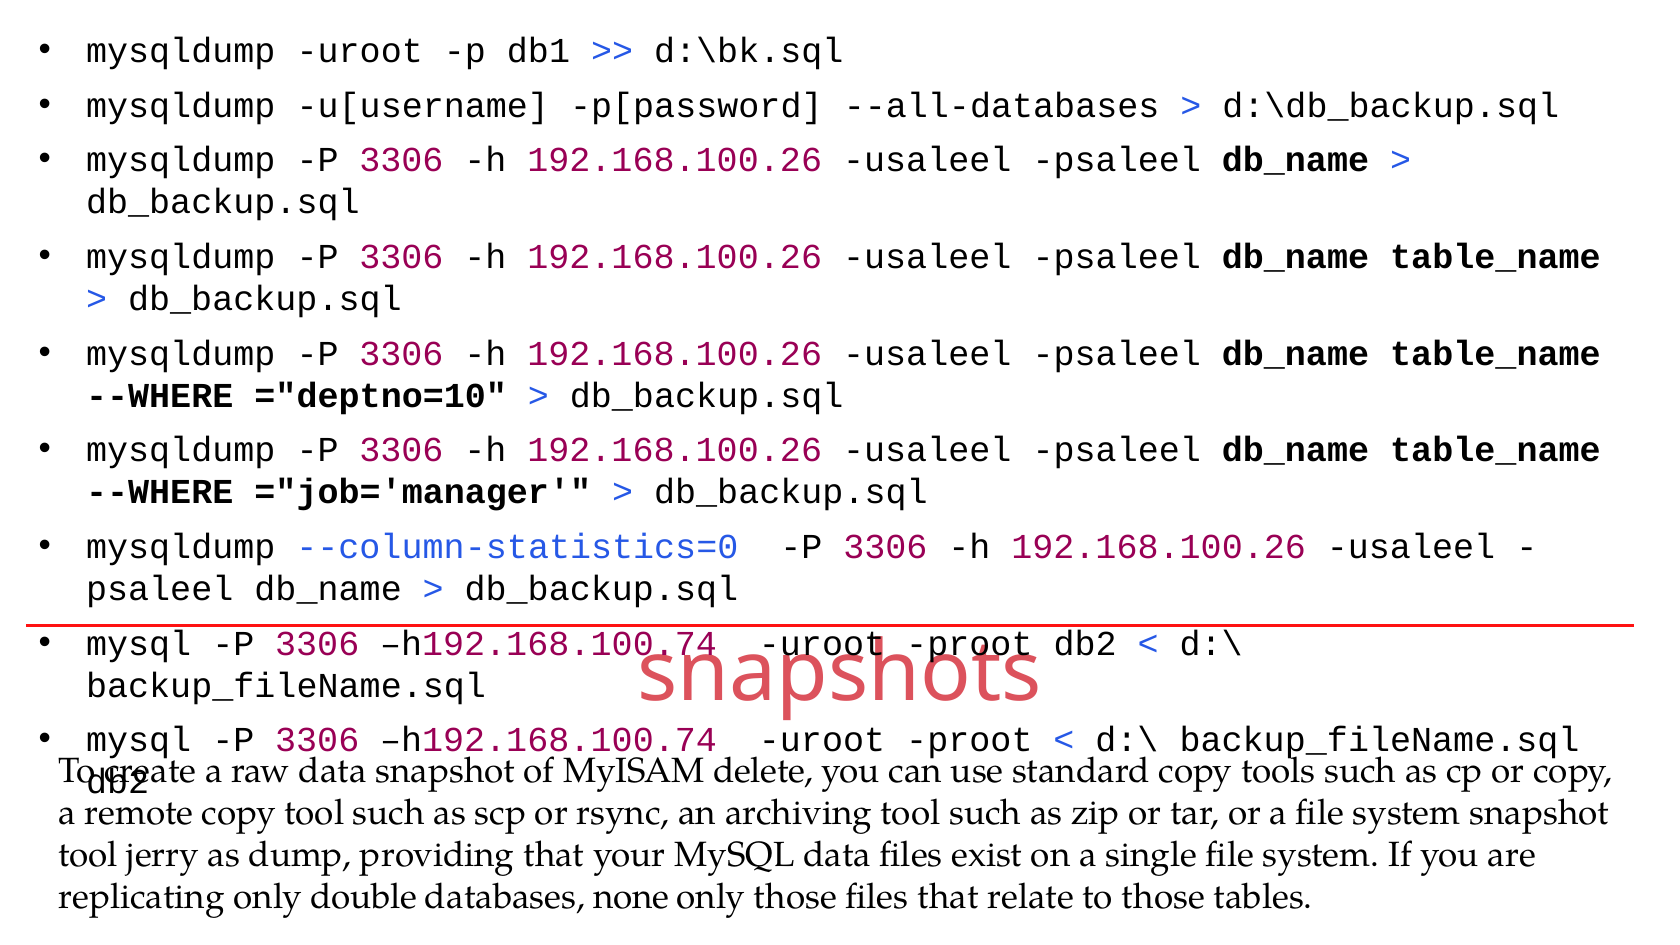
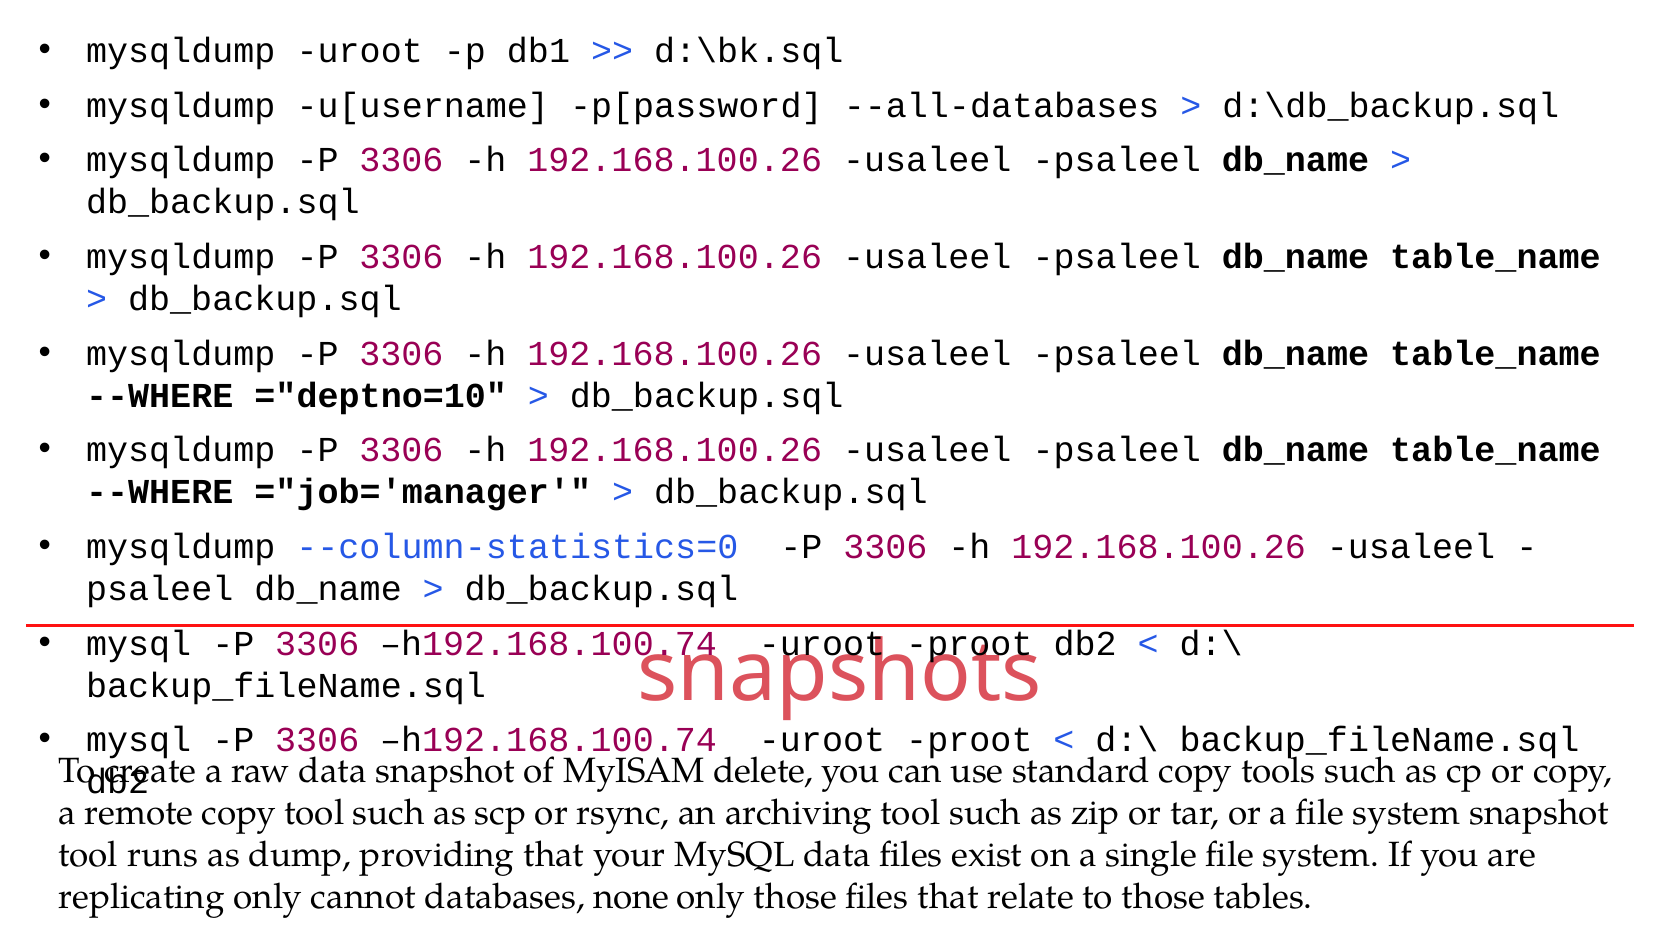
jerry: jerry -> runs
double: double -> cannot
